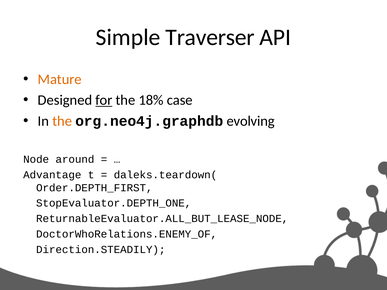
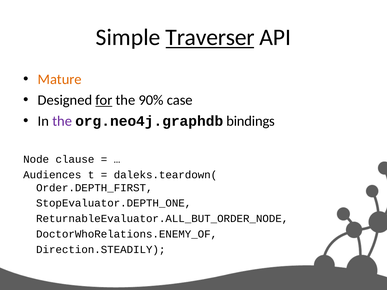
Traverser underline: none -> present
18%: 18% -> 90%
the at (62, 121) colour: orange -> purple
evolving: evolving -> bindings
around: around -> clause
Advantage: Advantage -> Audiences
ReturnableEvaluator.ALL_BUT_LEASE_NODE: ReturnableEvaluator.ALL_BUT_LEASE_NODE -> ReturnableEvaluator.ALL_BUT_ORDER_NODE
